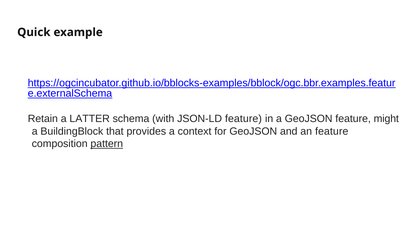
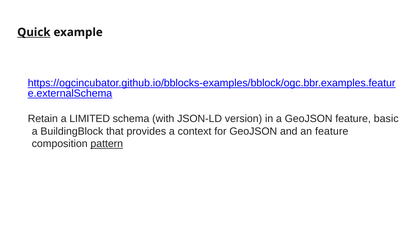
Quick underline: none -> present
LATTER: LATTER -> LIMITED
JSON-LD feature: feature -> version
might: might -> basic
